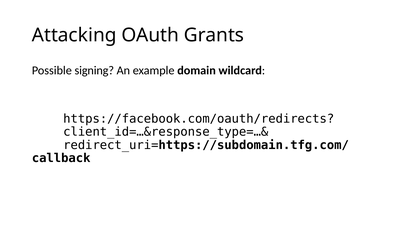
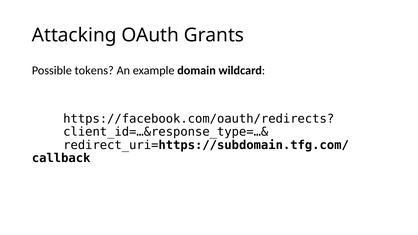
signing: signing -> tokens
